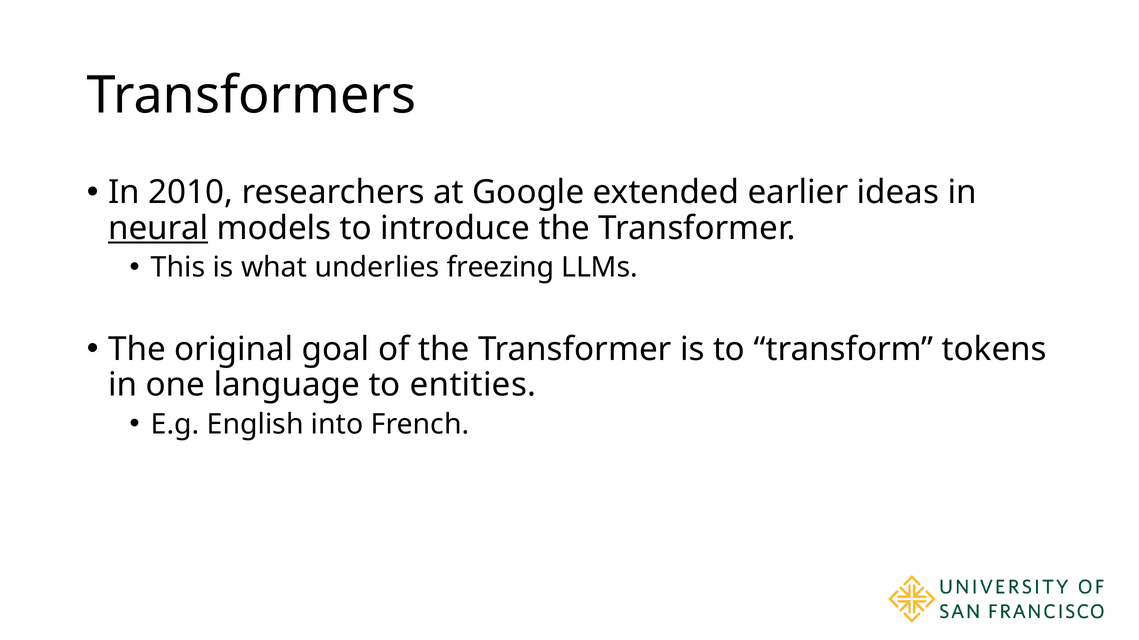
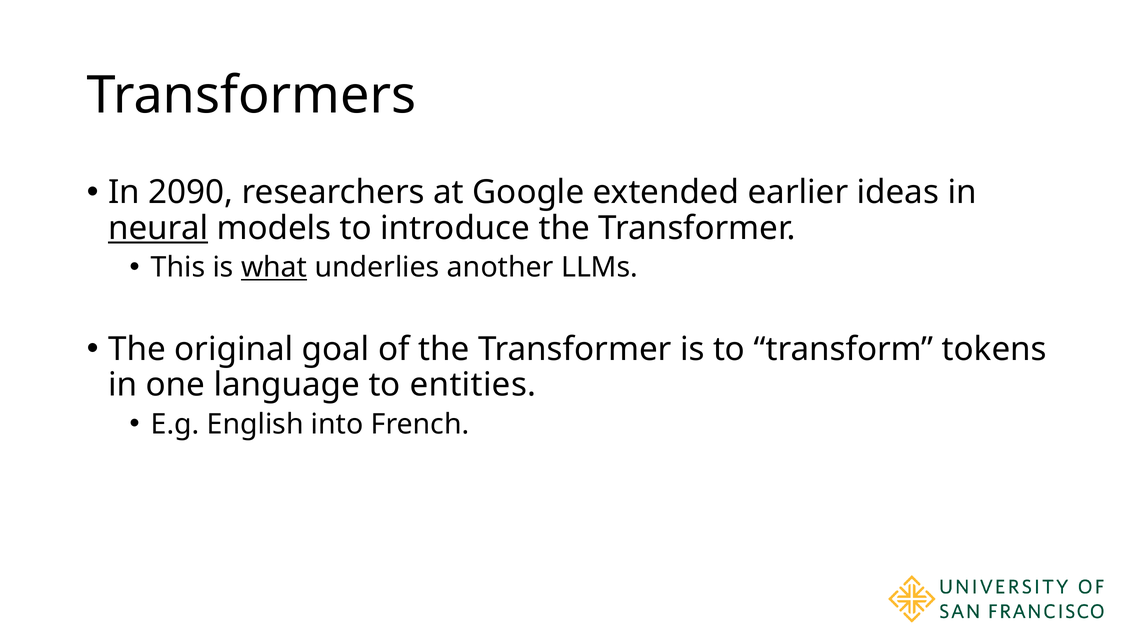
2010: 2010 -> 2090
what underline: none -> present
freezing: freezing -> another
